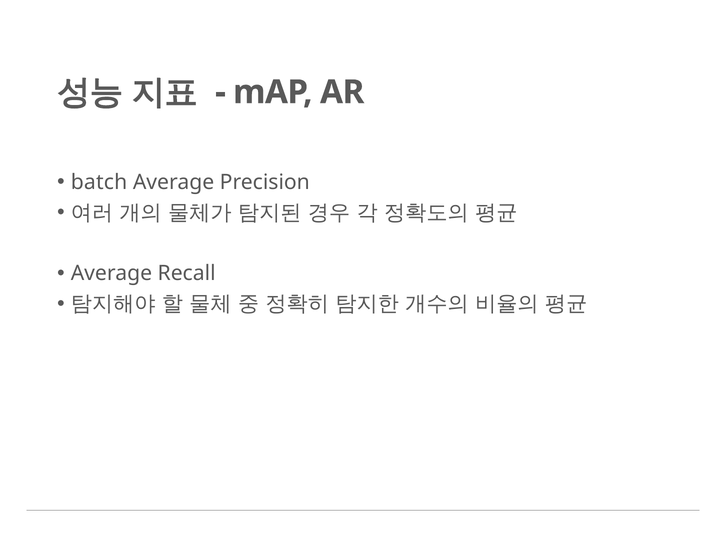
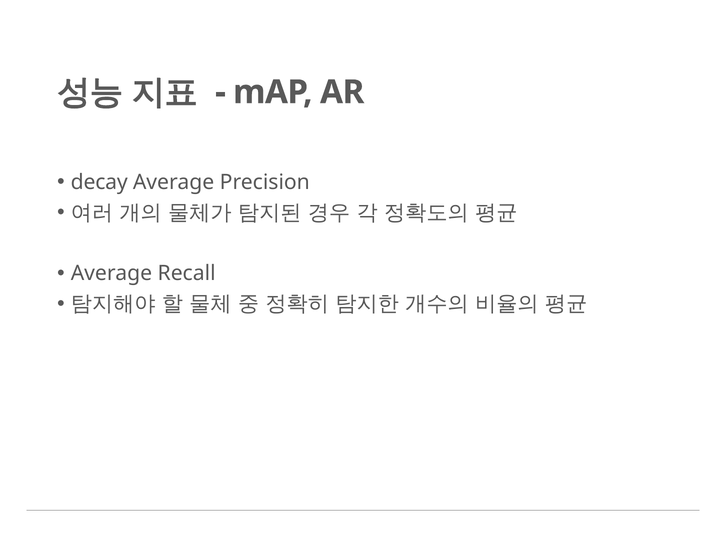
batch: batch -> decay
